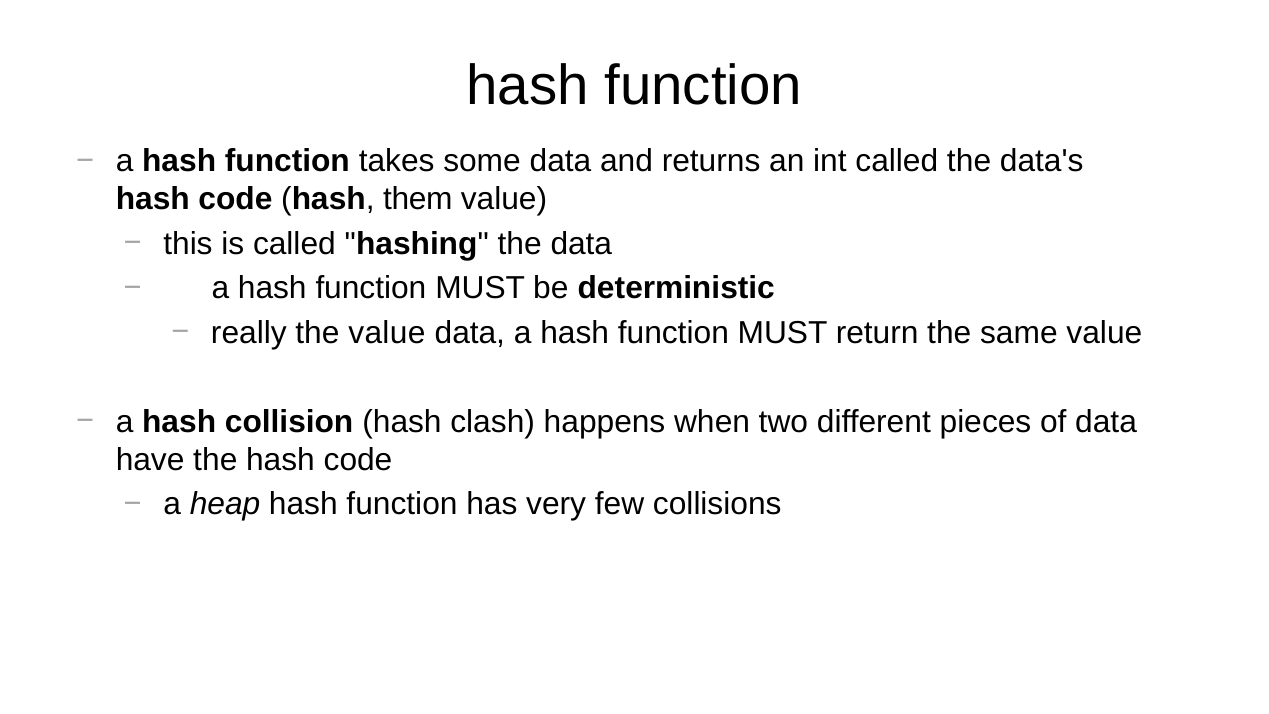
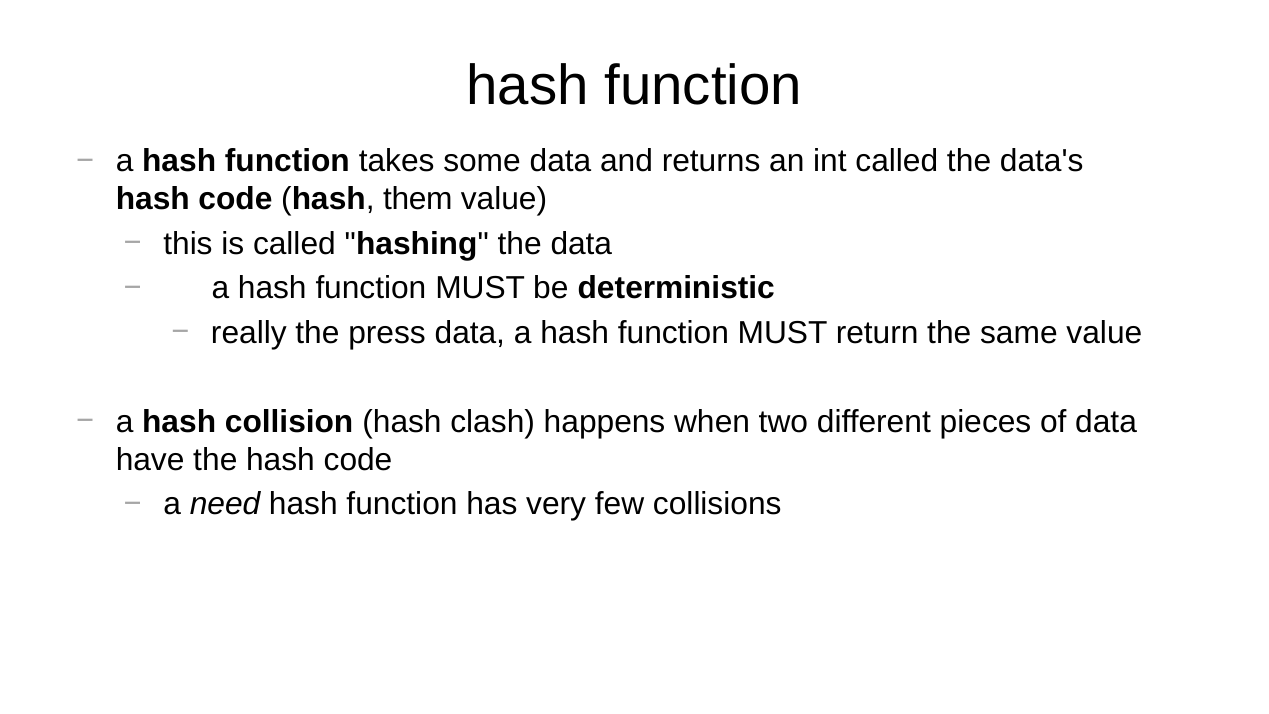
the value: value -> press
heap: heap -> need
